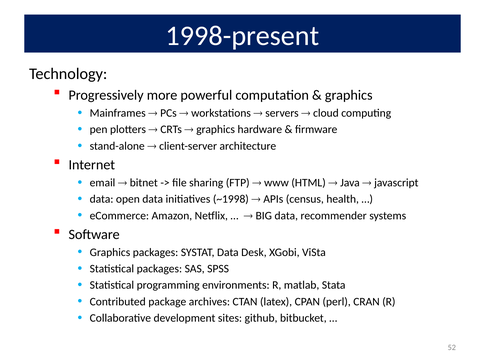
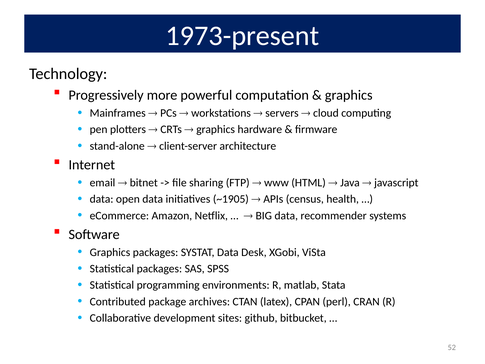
1998-present: 1998-present -> 1973-present
~1998: ~1998 -> ~1905
